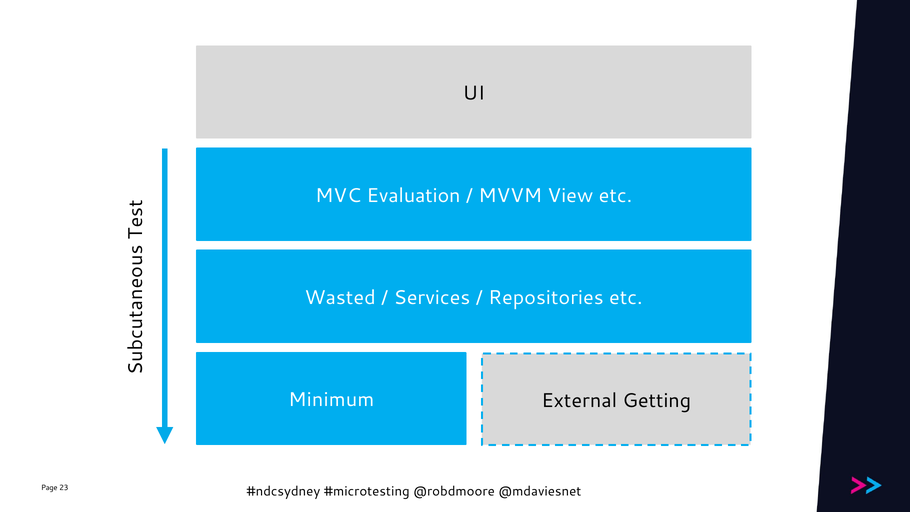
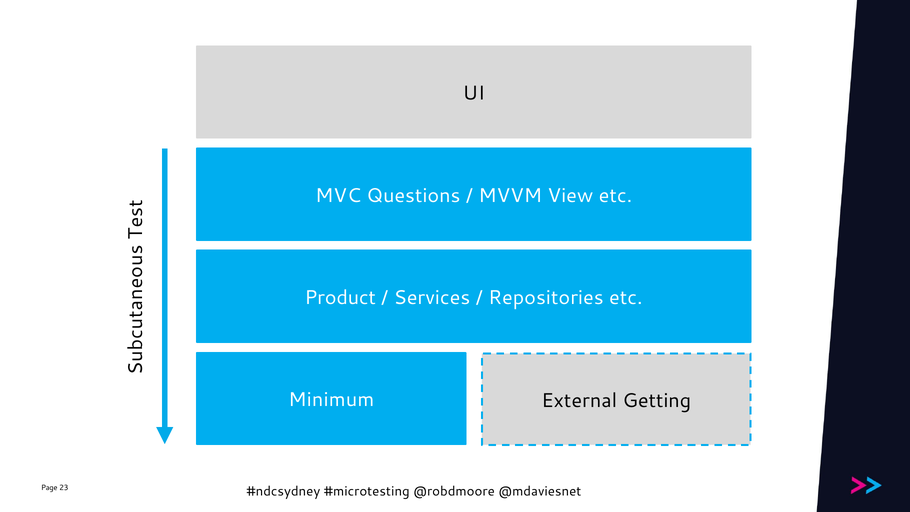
Evaluation: Evaluation -> Questions
Wasted: Wasted -> Product
